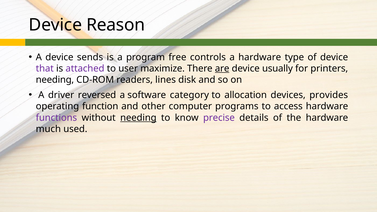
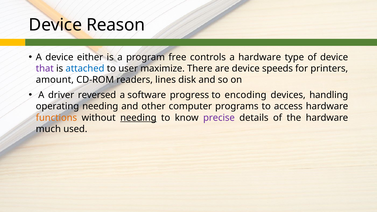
sends: sends -> either
attached colour: purple -> blue
are underline: present -> none
usually: usually -> speeds
needing at (55, 80): needing -> amount
category: category -> progress
allocation: allocation -> encoding
provides: provides -> handling
operating function: function -> needing
functions colour: purple -> orange
